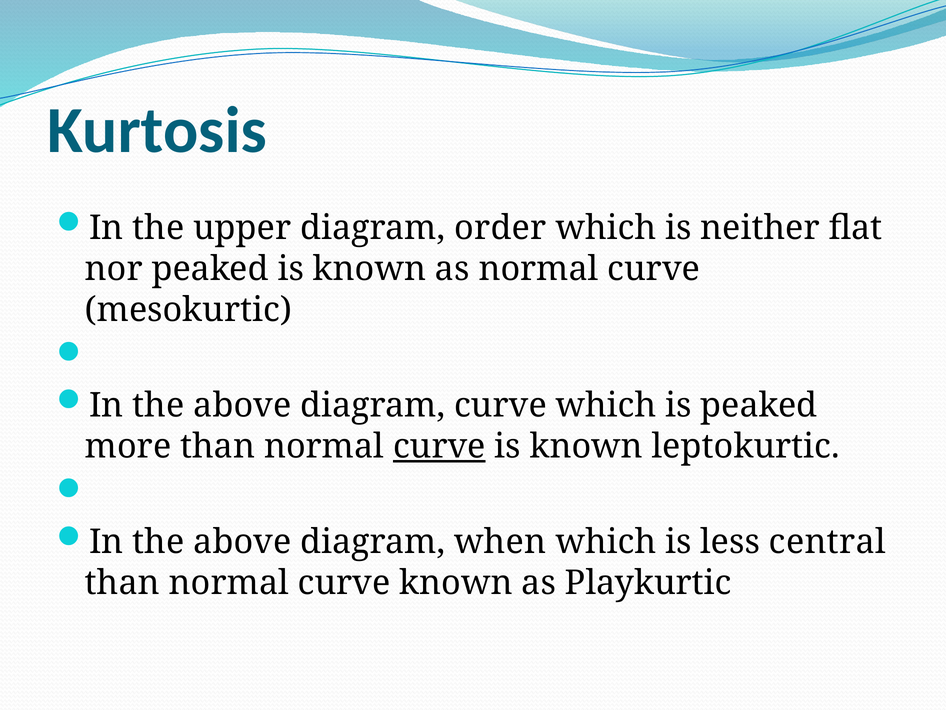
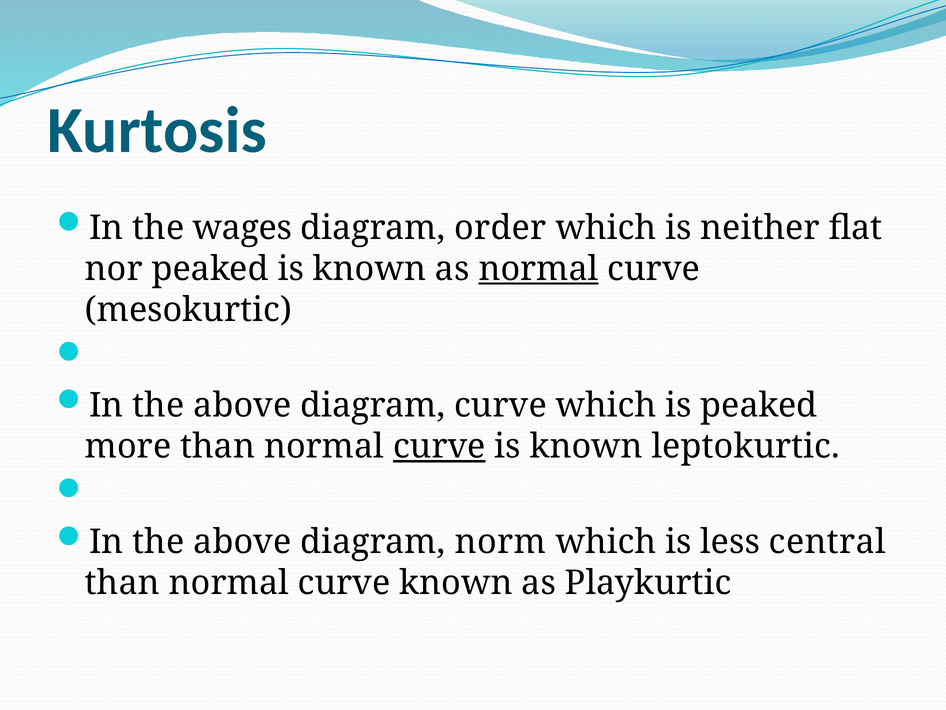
upper: upper -> wages
normal at (539, 269) underline: none -> present
when: when -> norm
